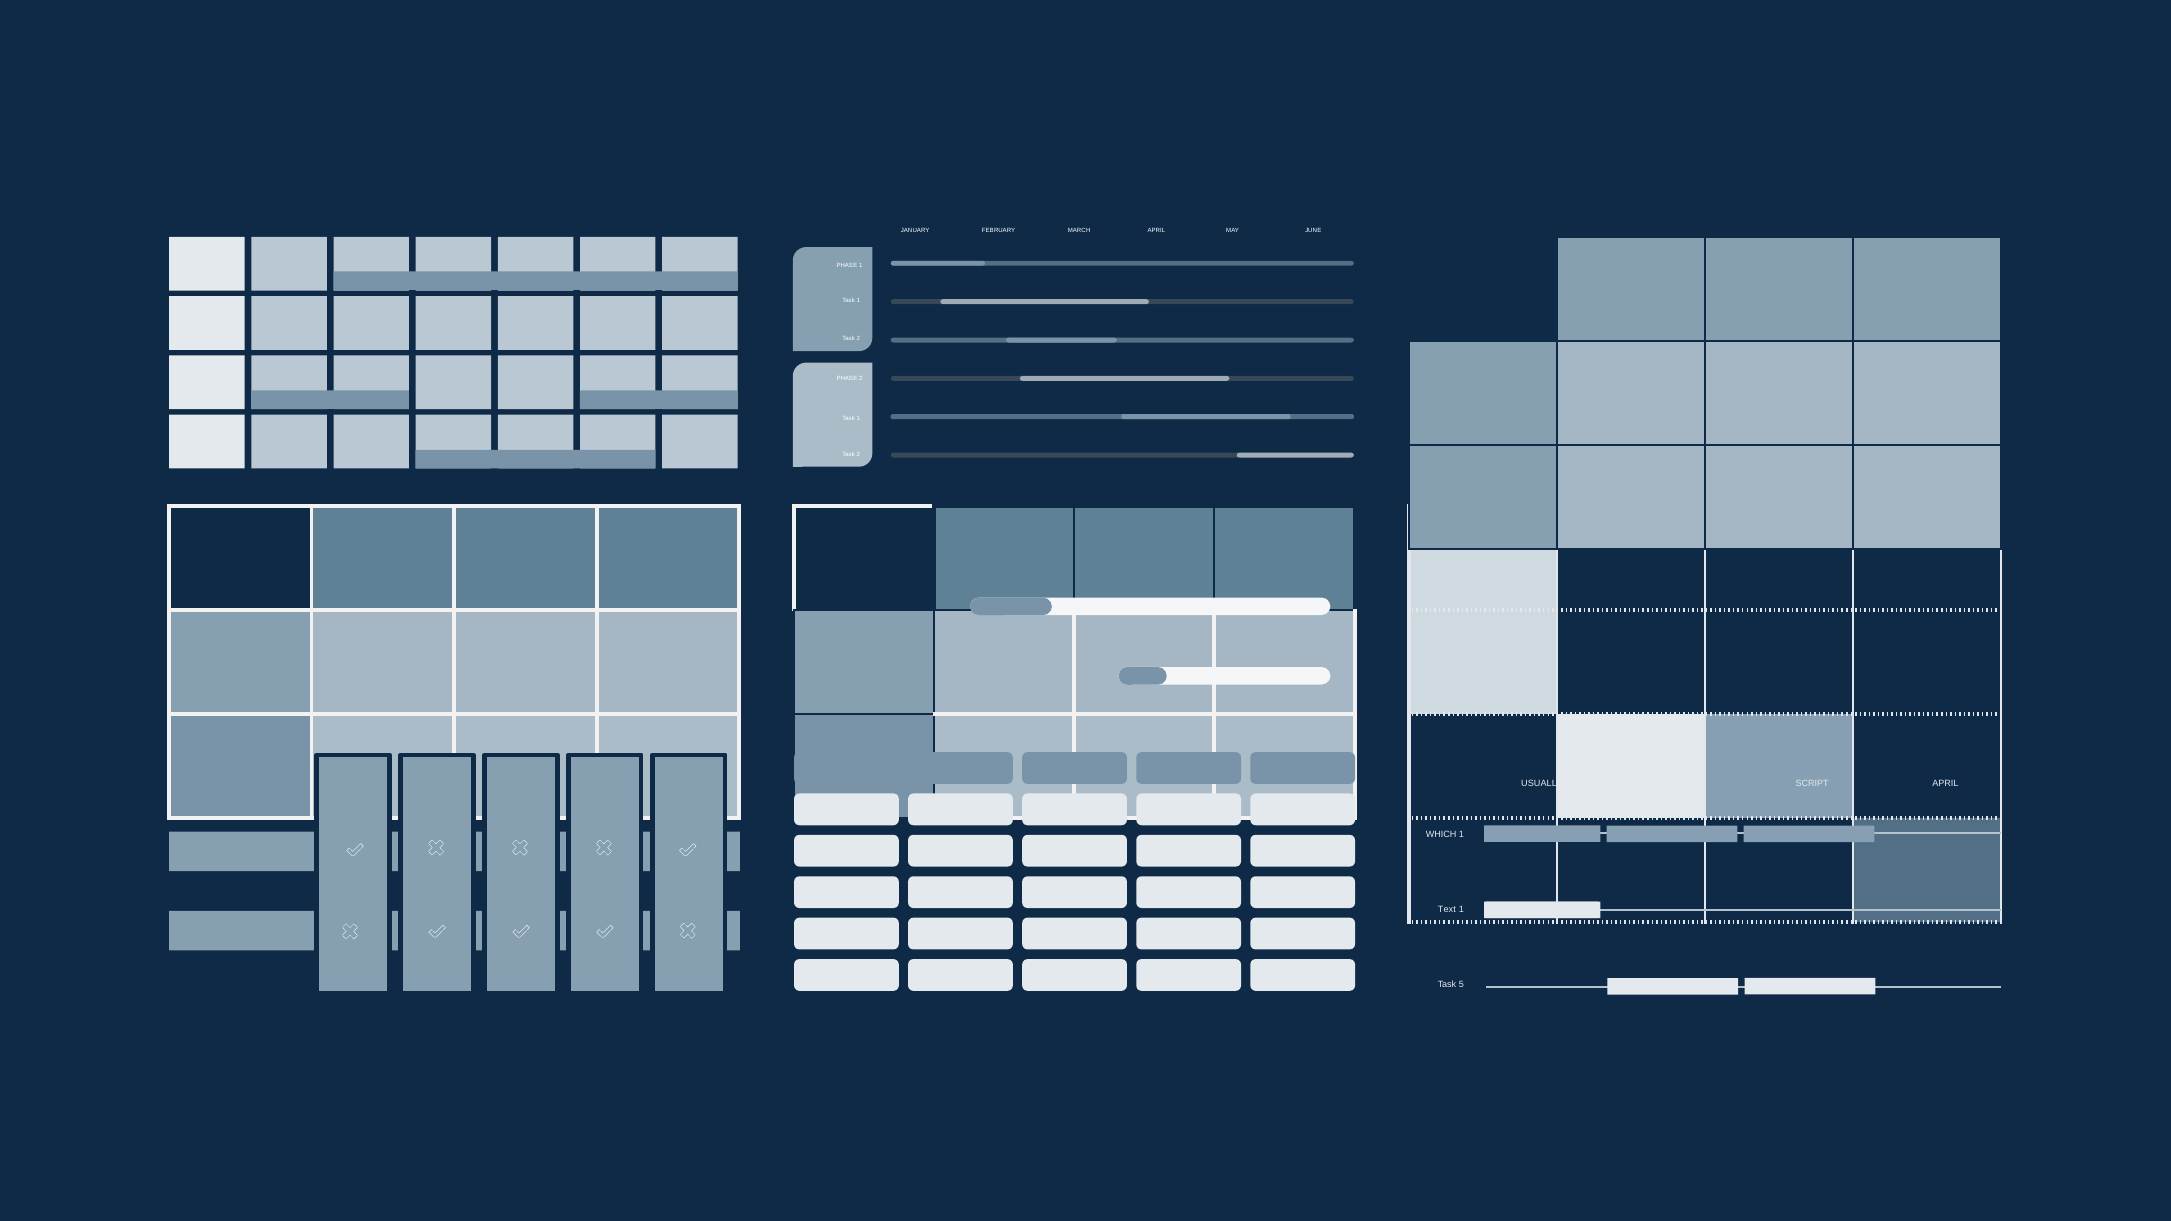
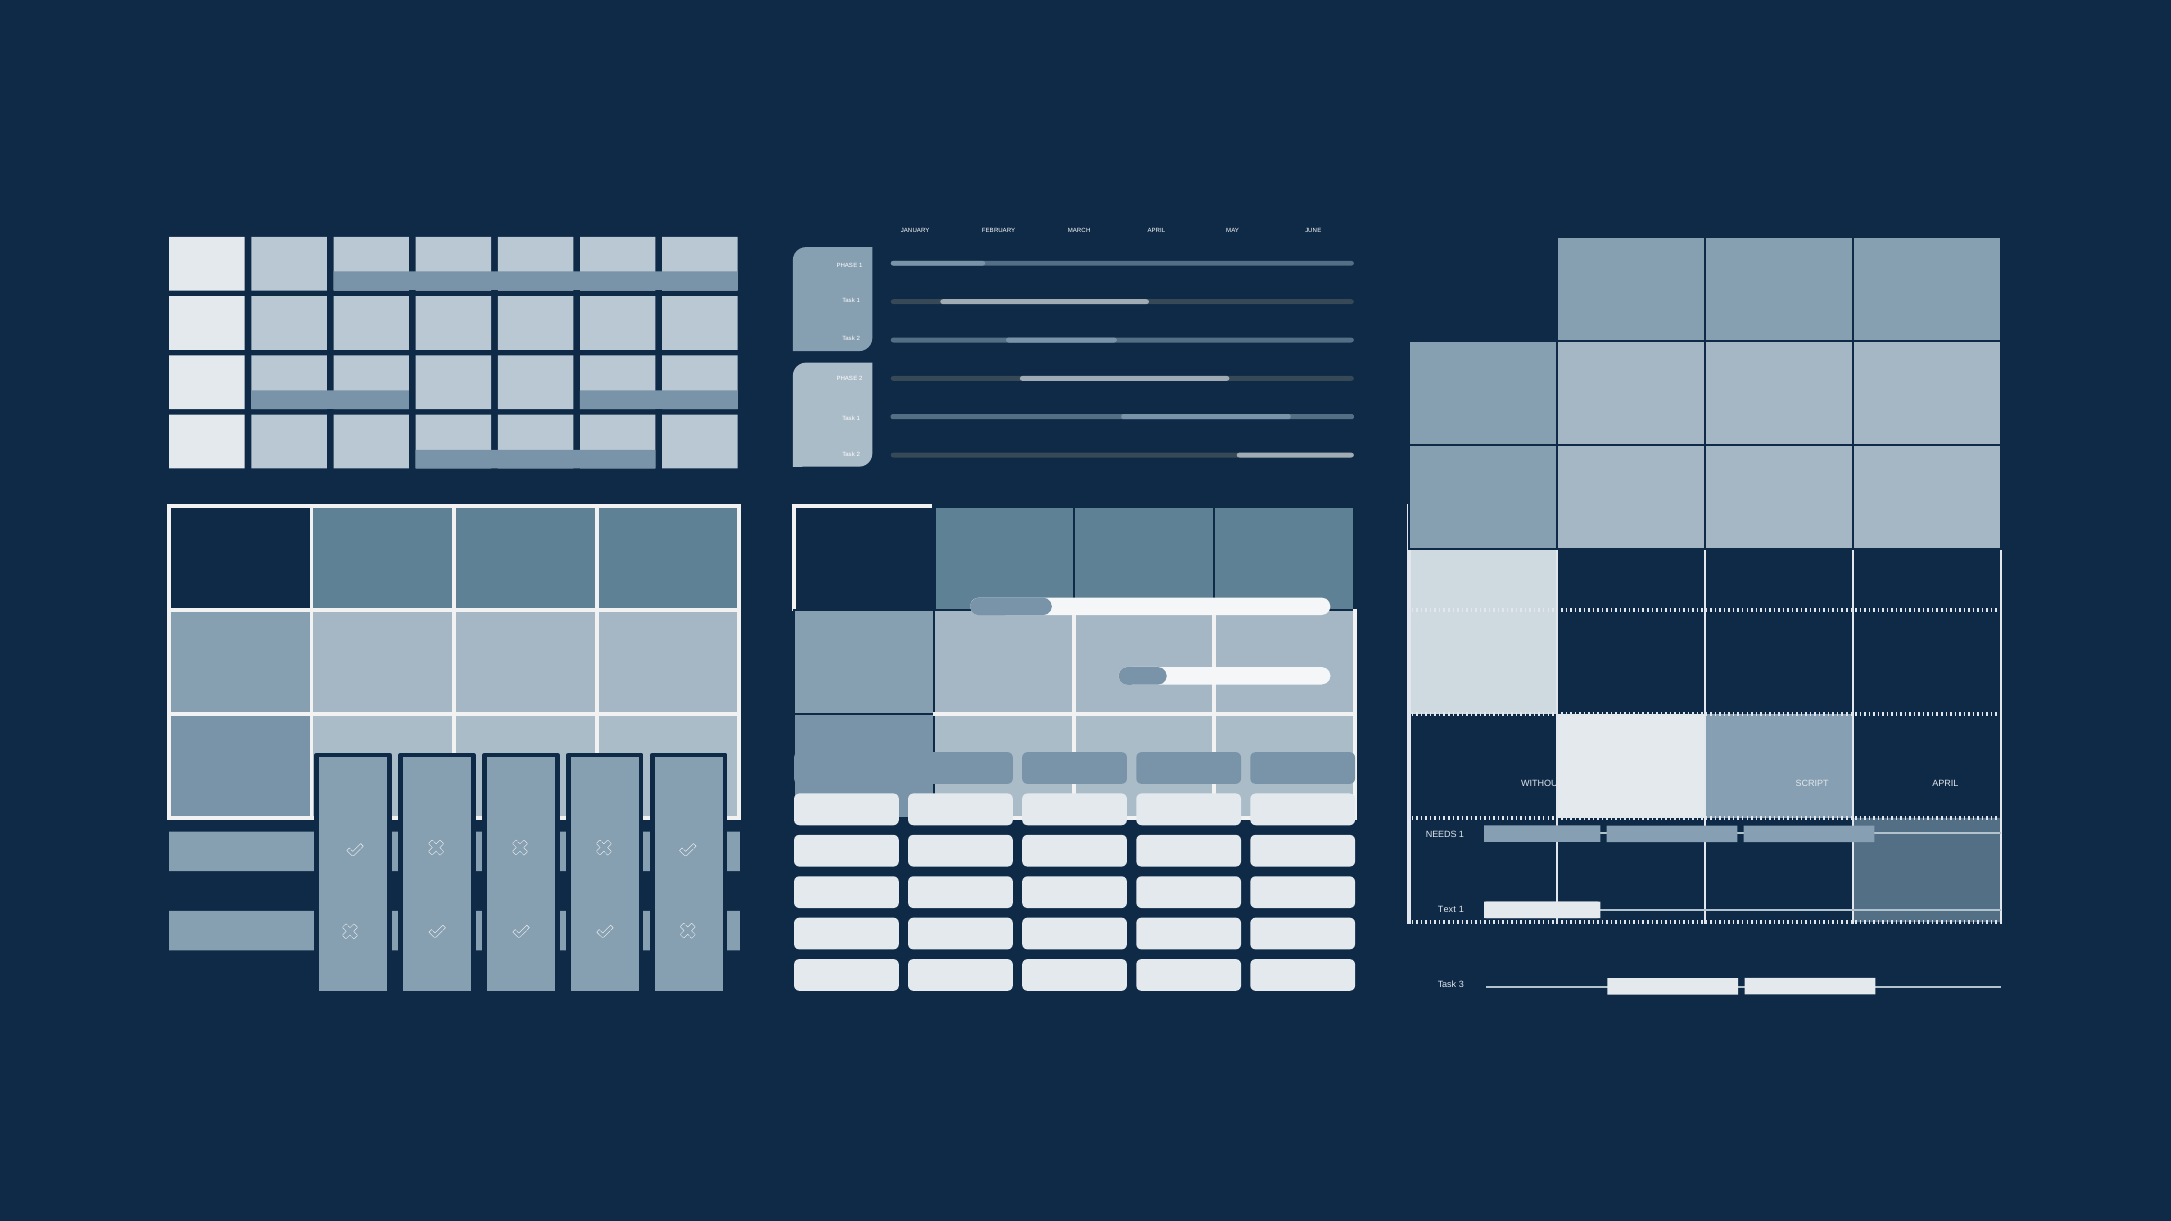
USUALLY: USUALLY -> WITHOUT
WHICH: WHICH -> NEEDS
5: 5 -> 3
